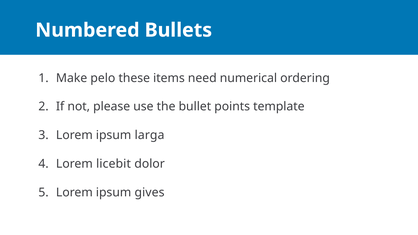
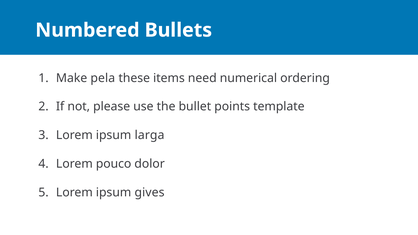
pelo: pelo -> pela
licebit: licebit -> pouco
